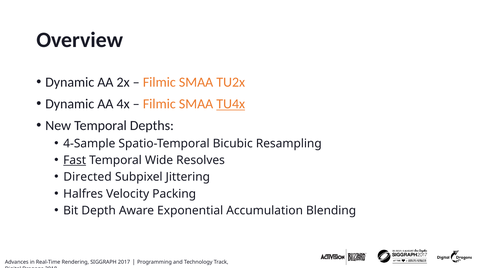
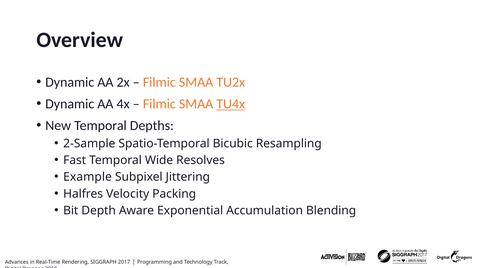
4-Sample: 4-Sample -> 2-Sample
Fast underline: present -> none
Directed: Directed -> Example
